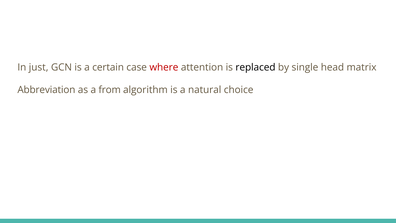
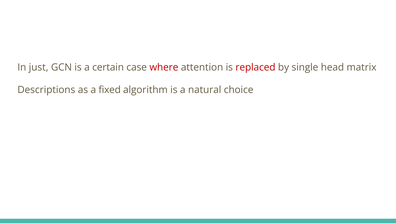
replaced colour: black -> red
Abbreviation: Abbreviation -> Descriptions
from: from -> fixed
